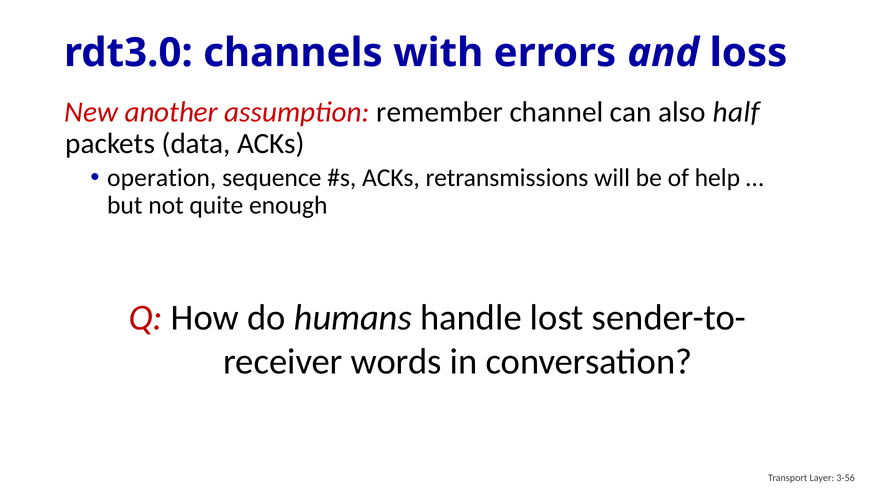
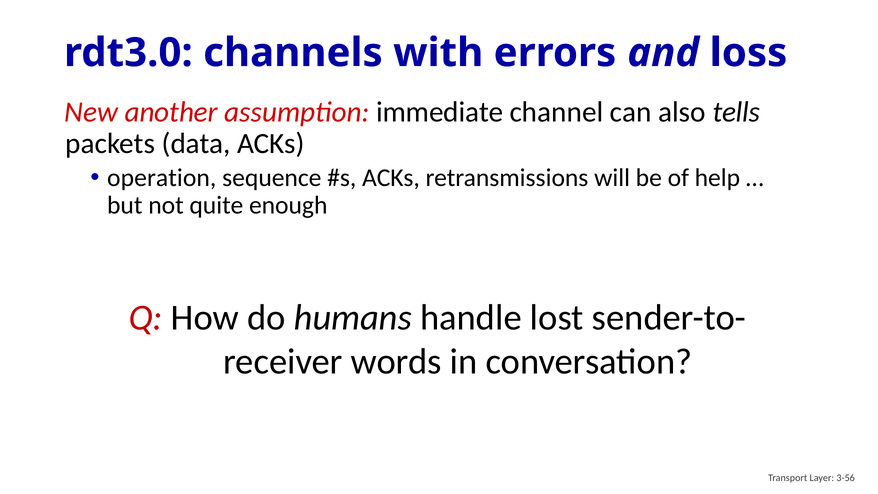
remember: remember -> immediate
half: half -> tells
